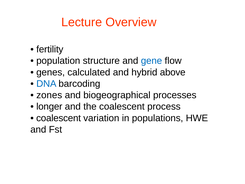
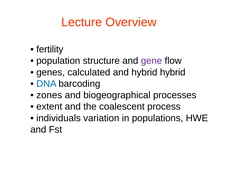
gene colour: blue -> purple
hybrid above: above -> hybrid
longer: longer -> extent
coalescent at (59, 118): coalescent -> individuals
